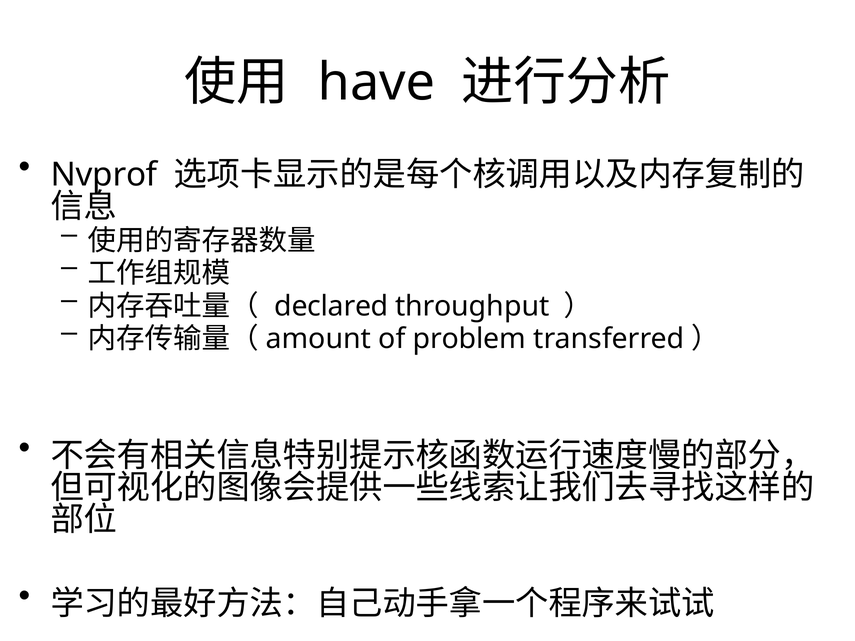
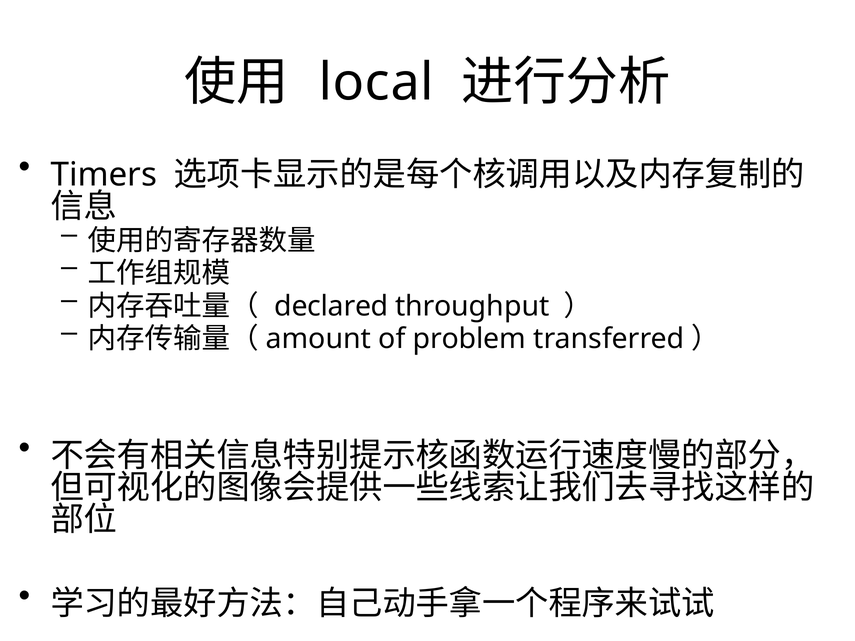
have: have -> local
Nvprof: Nvprof -> Timers
